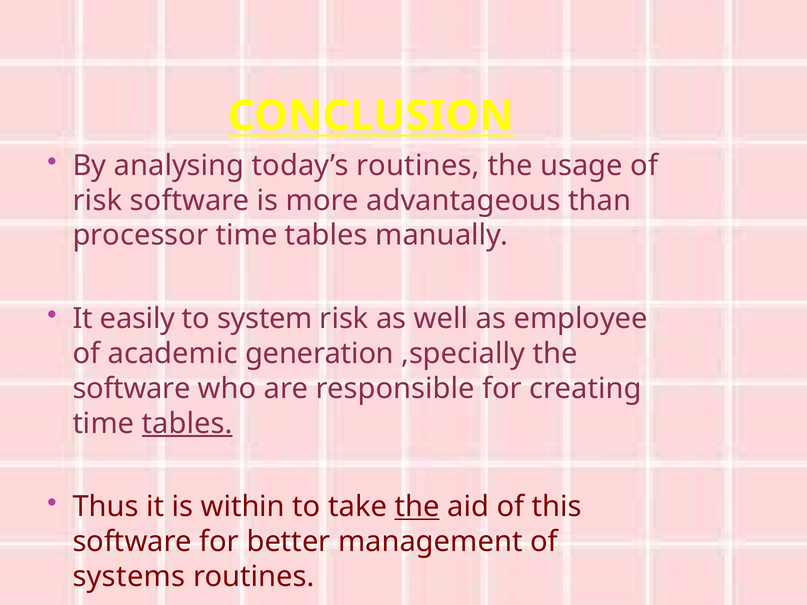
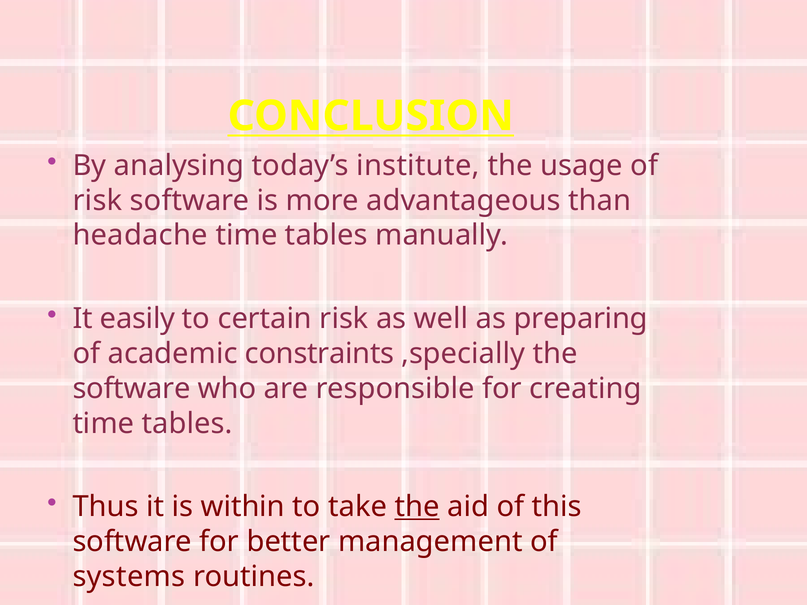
today’s routines: routines -> institute
processor: processor -> headache
system: system -> certain
employee: employee -> preparing
generation: generation -> constraints
tables at (187, 424) underline: present -> none
